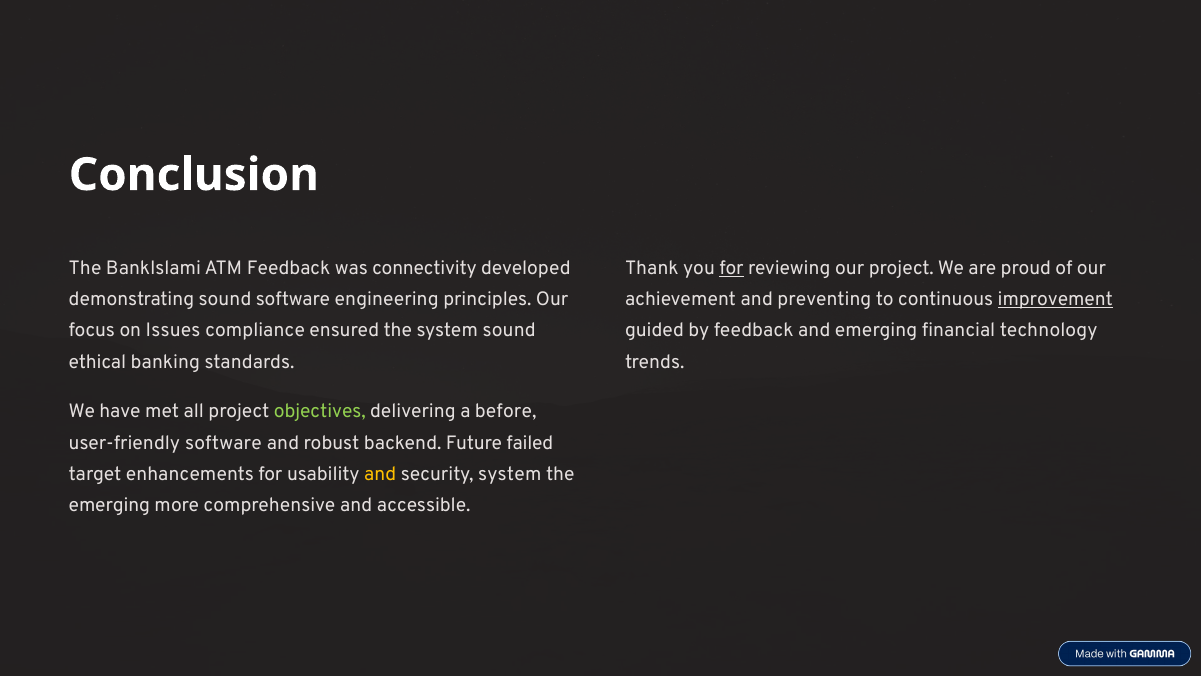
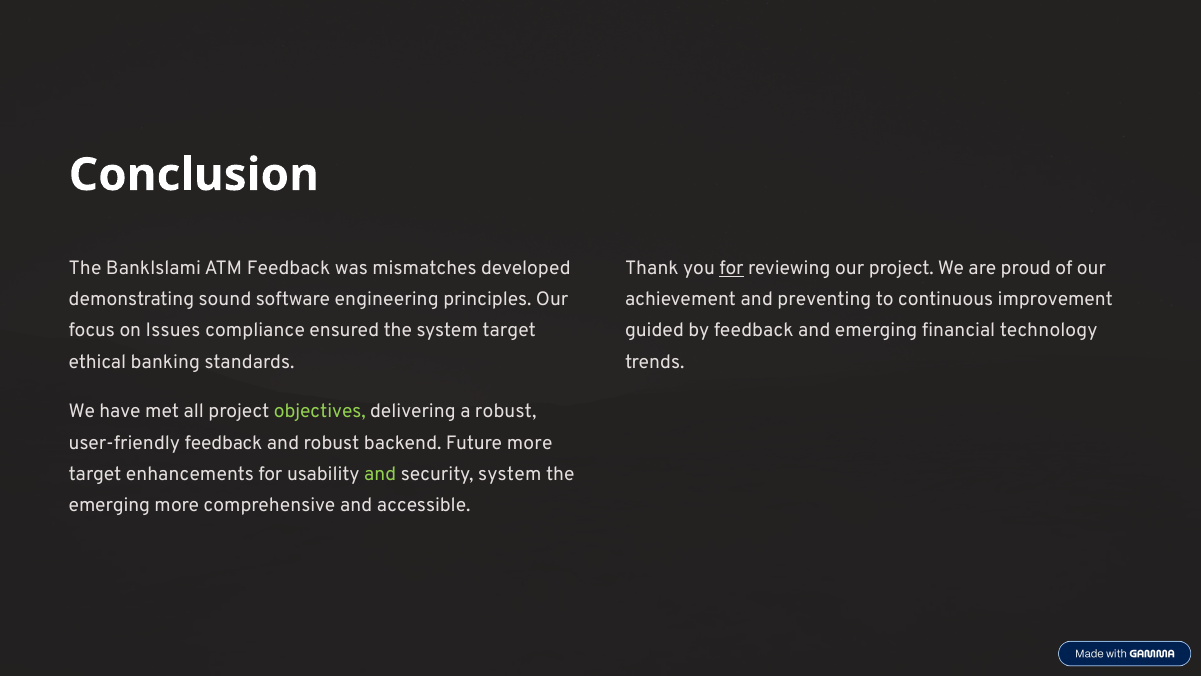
connectivity: connectivity -> mismatches
improvement underline: present -> none
system sound: sound -> target
a before: before -> robust
user-friendly software: software -> feedback
Future failed: failed -> more
and at (380, 474) colour: yellow -> light green
